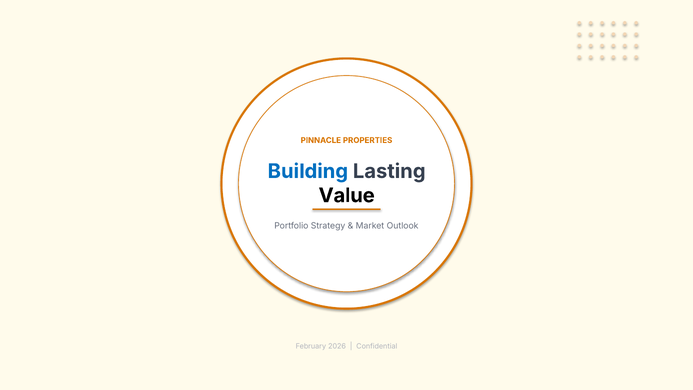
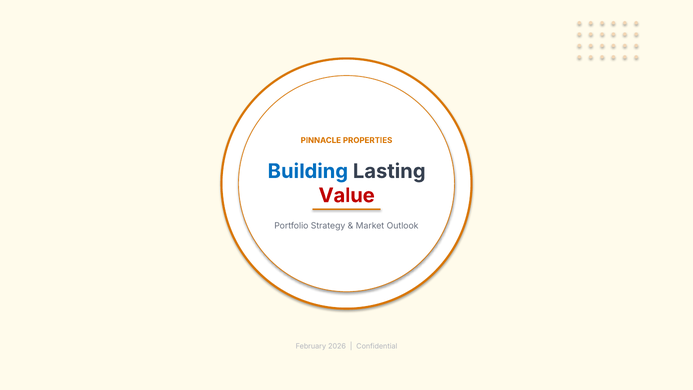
Value colour: black -> red
